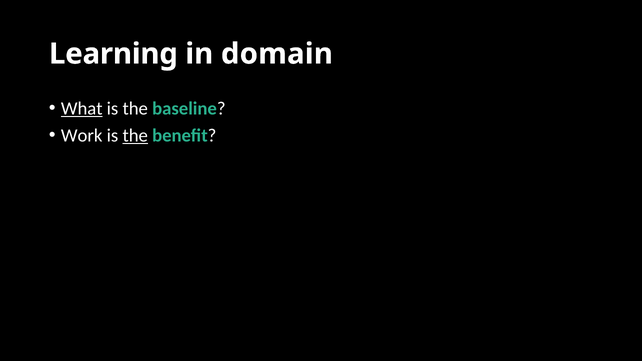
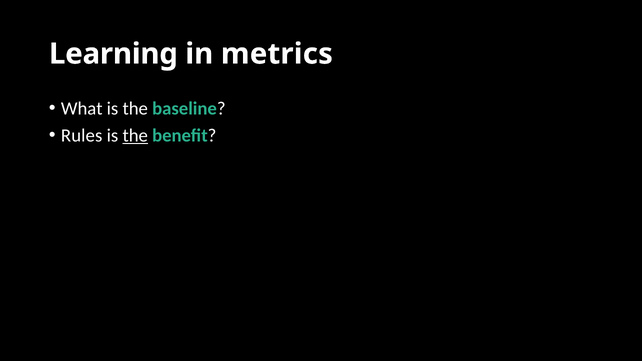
domain: domain -> metrics
What underline: present -> none
Work: Work -> Rules
